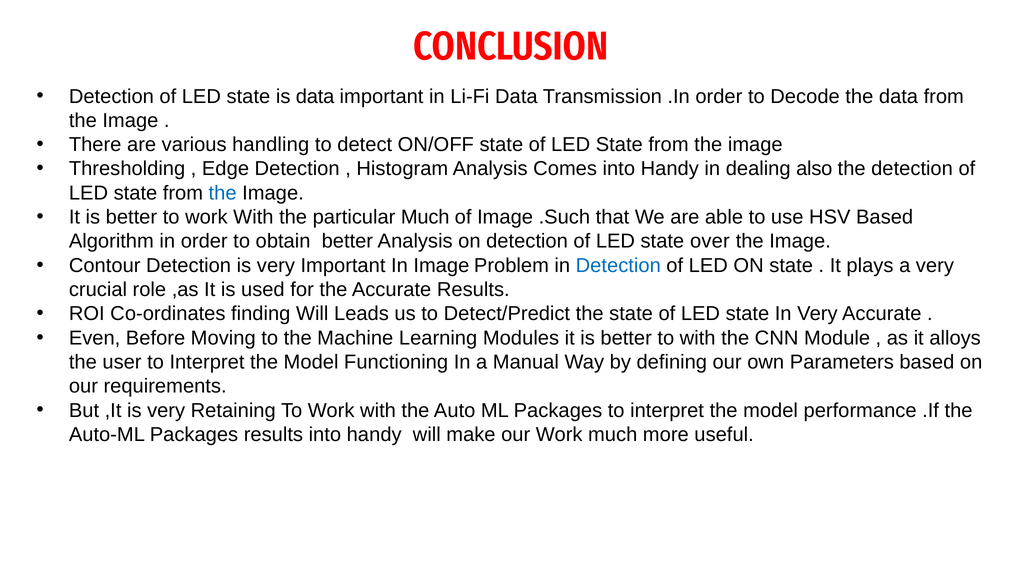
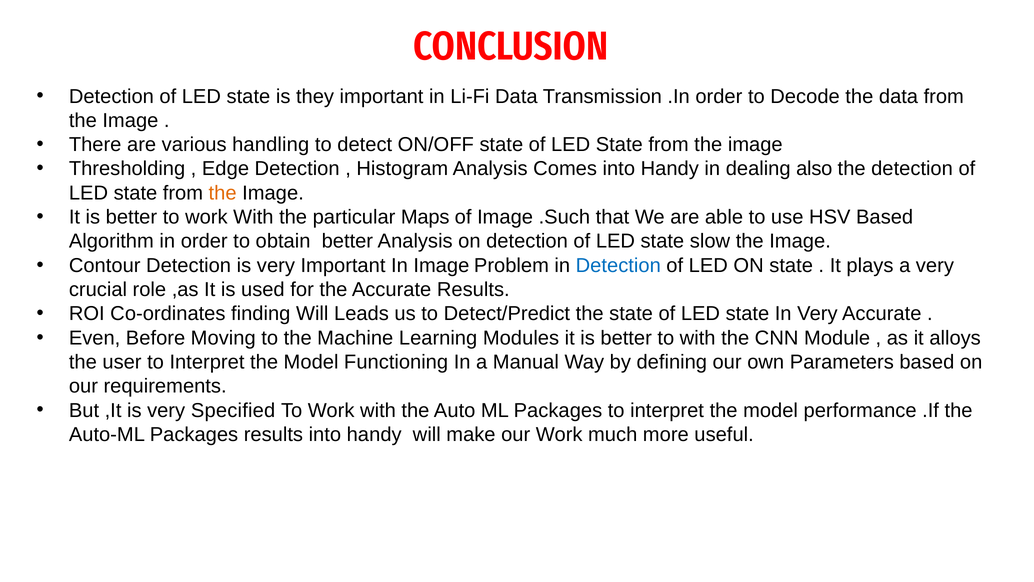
is data: data -> they
the at (223, 193) colour: blue -> orange
particular Much: Much -> Maps
over: over -> slow
Retaining: Retaining -> Specified
